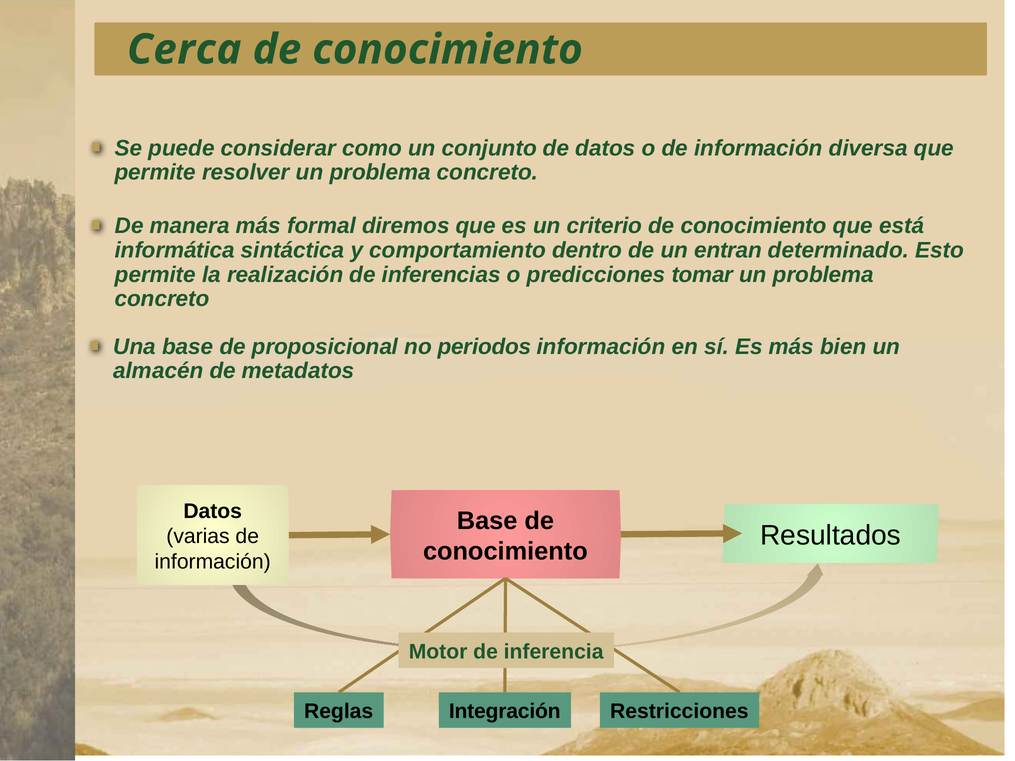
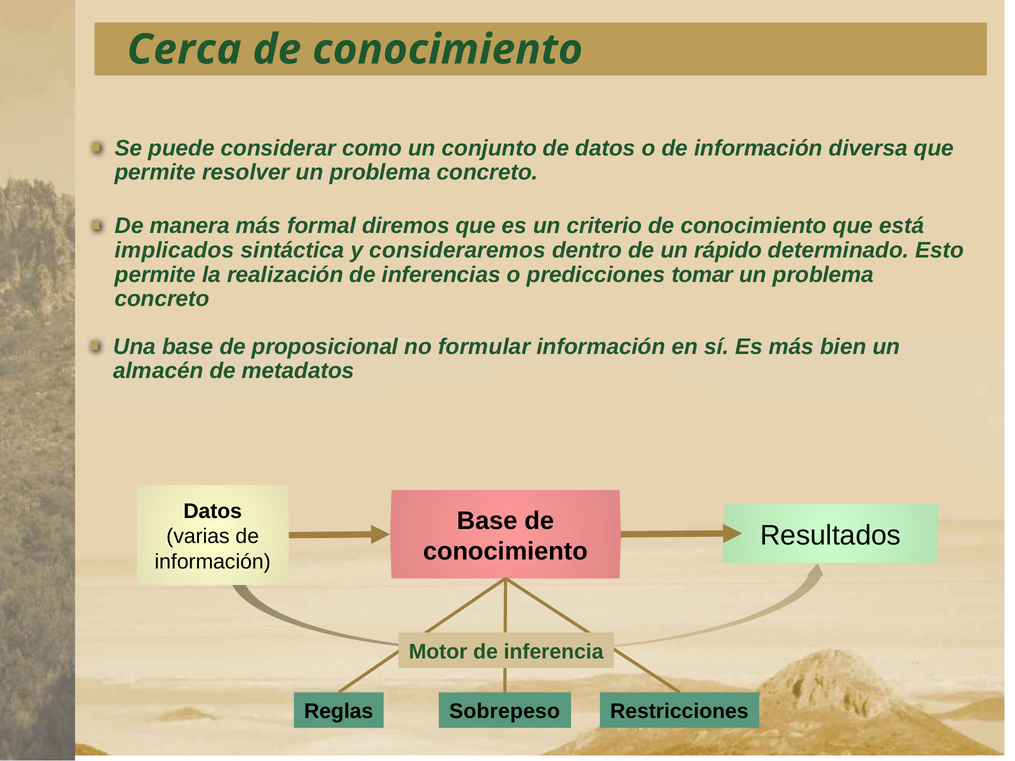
informática: informática -> implicados
comportamiento: comportamiento -> consideraremos
entran: entran -> rápido
periodos: periodos -> formular
Integración: Integración -> Sobrepeso
